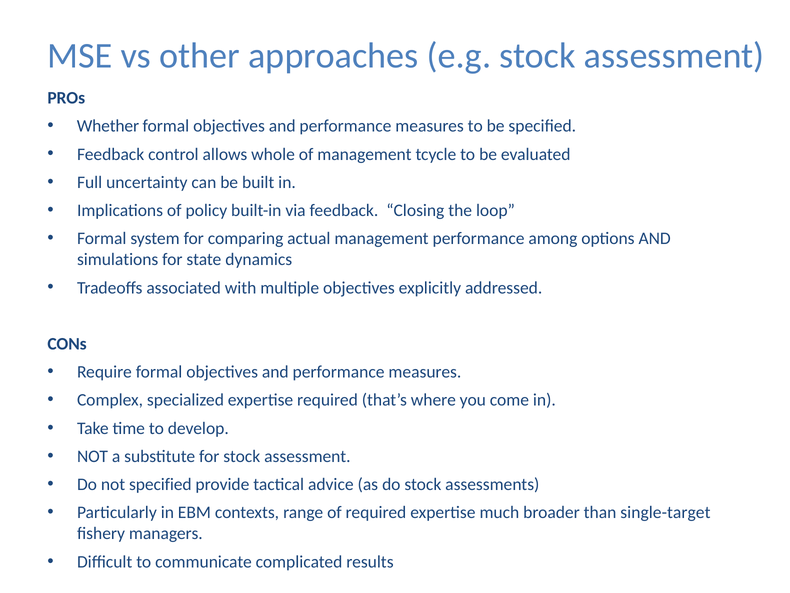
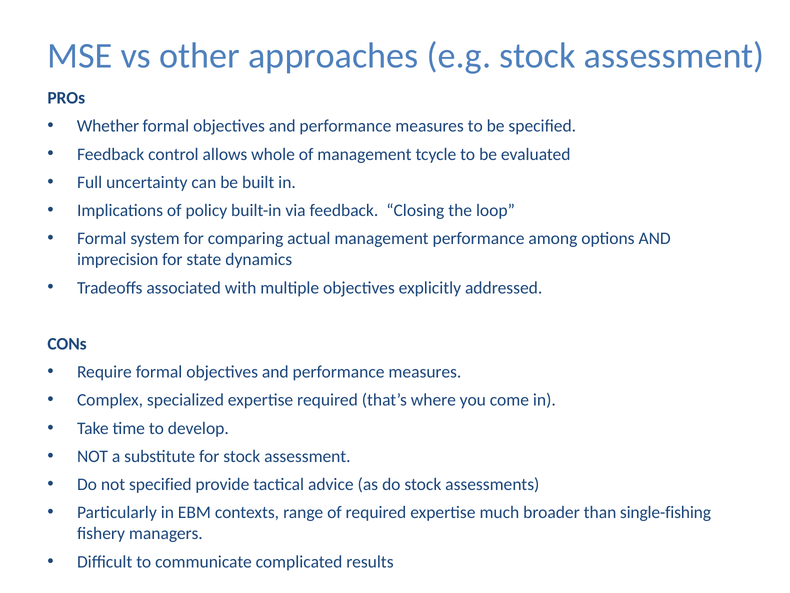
simulations: simulations -> imprecision
single-target: single-target -> single-fishing
